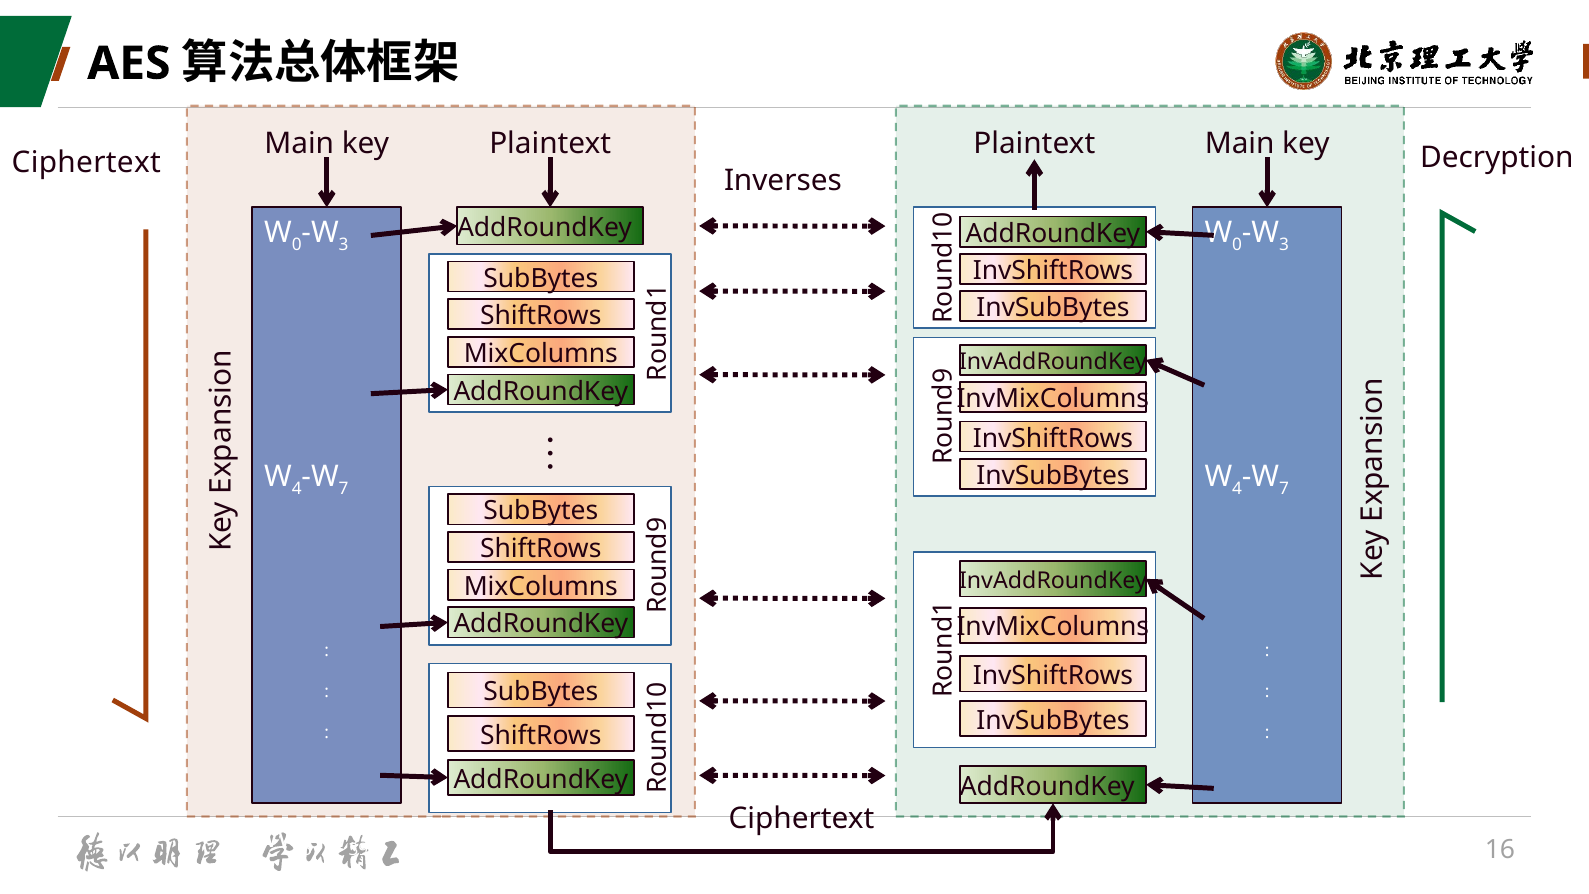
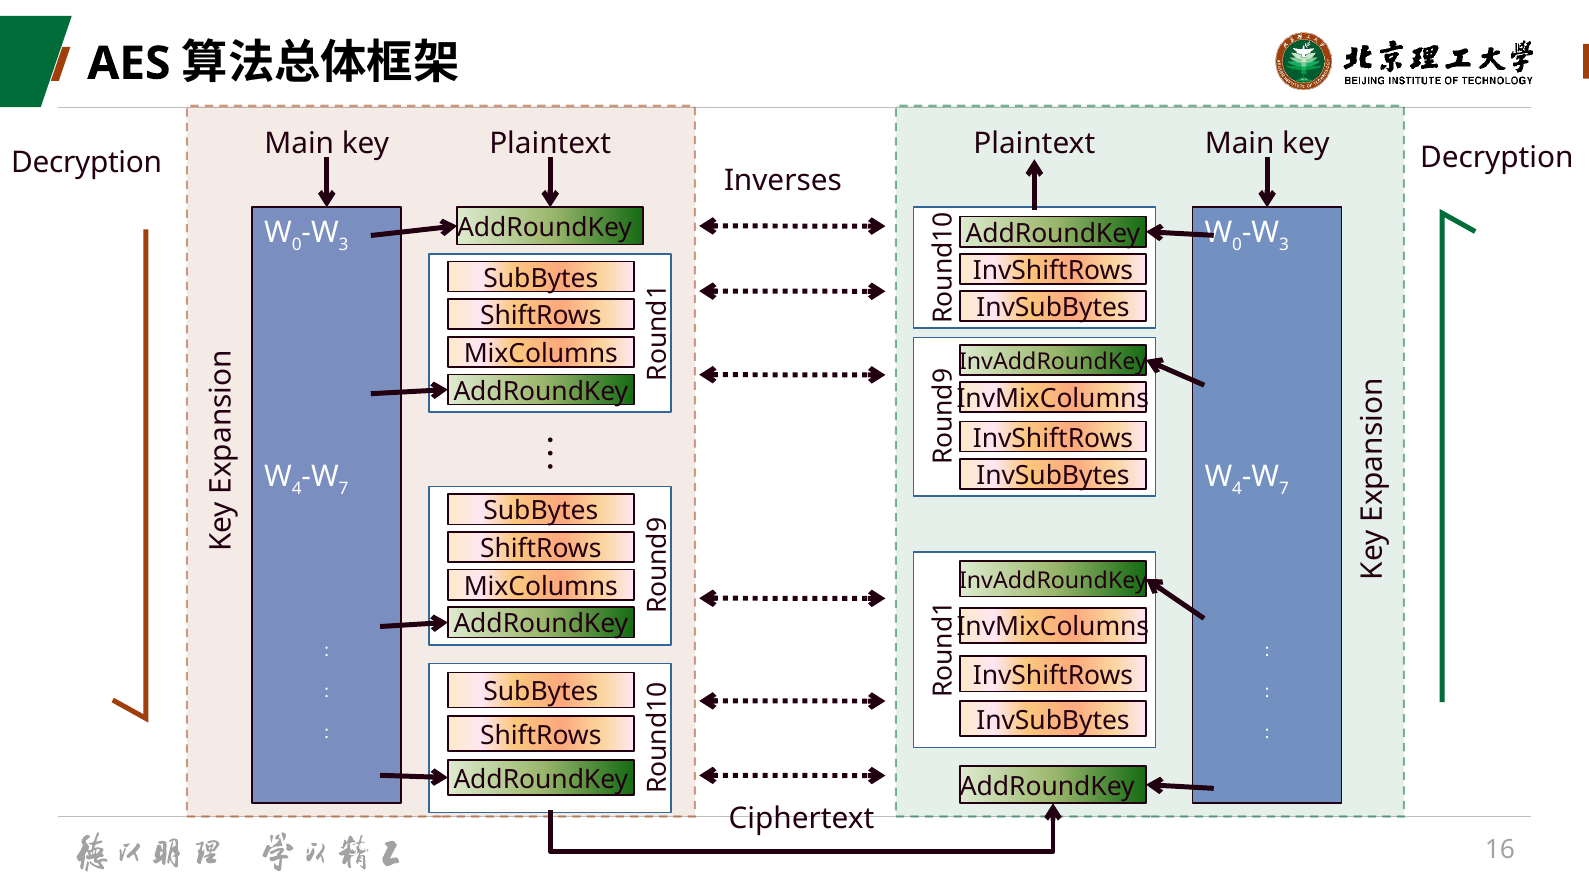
Ciphertext at (86, 163): Ciphertext -> Decryption
